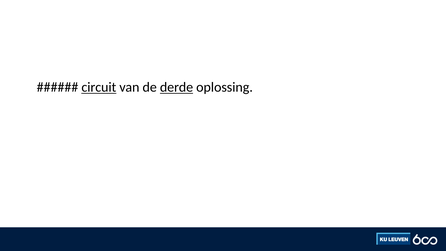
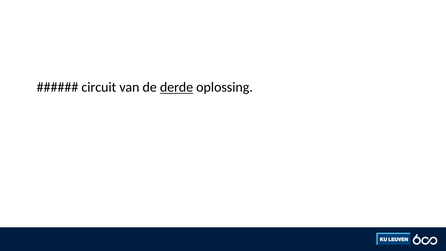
circuit underline: present -> none
